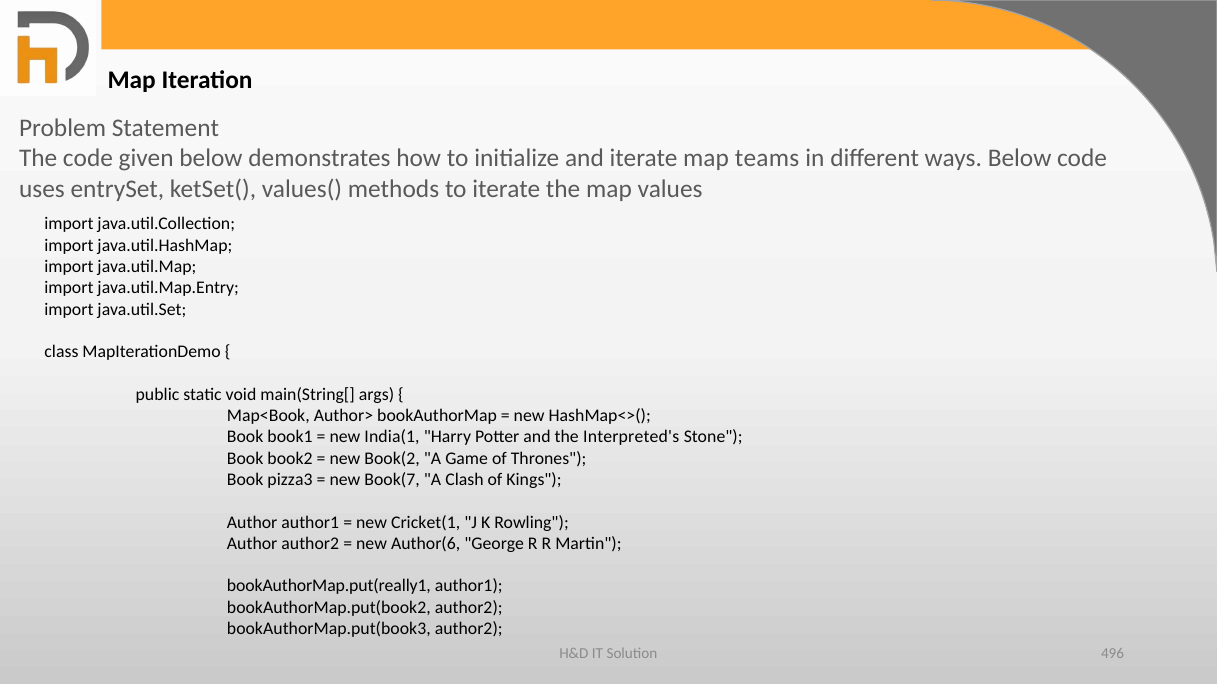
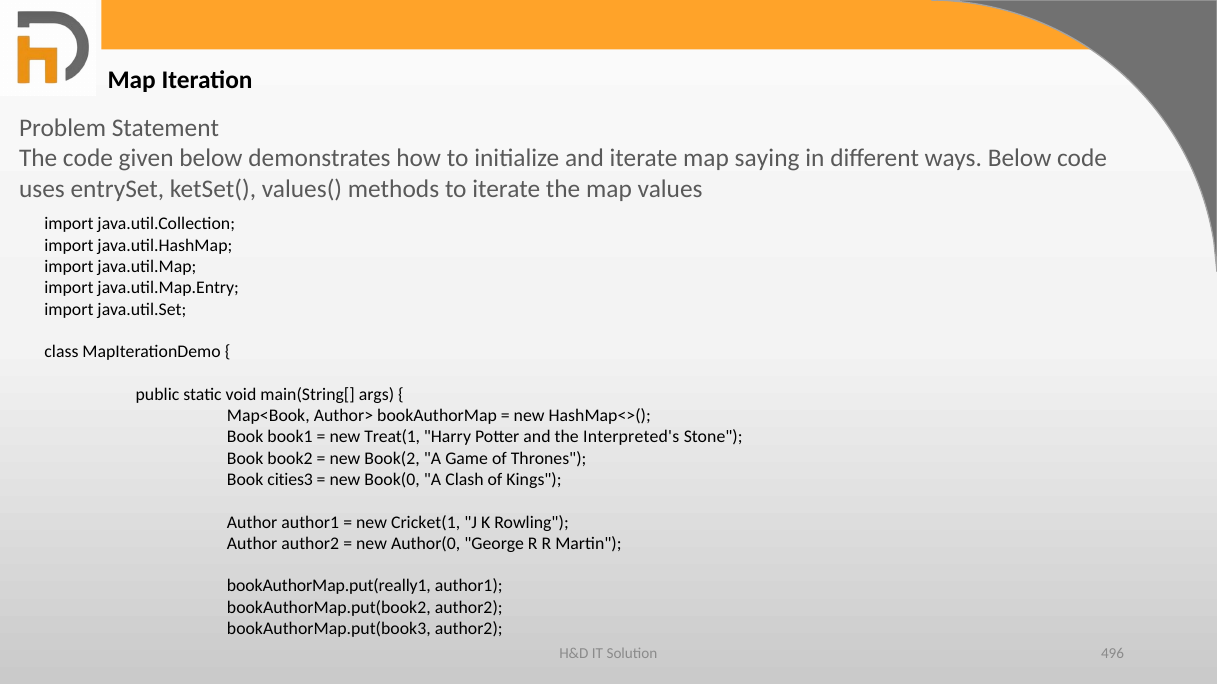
teams: teams -> saying
India(1: India(1 -> Treat(1
pizza3: pizza3 -> cities3
Book(7: Book(7 -> Book(0
Author(6: Author(6 -> Author(0
